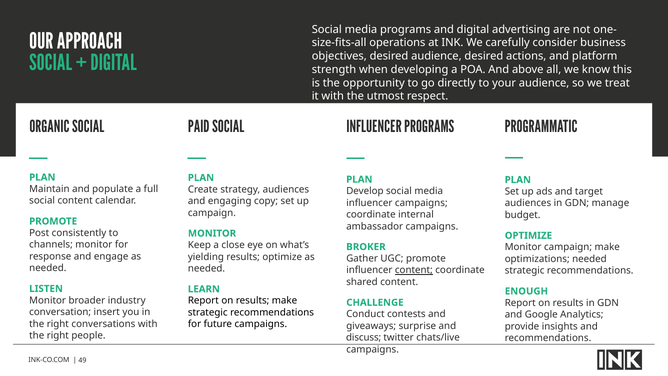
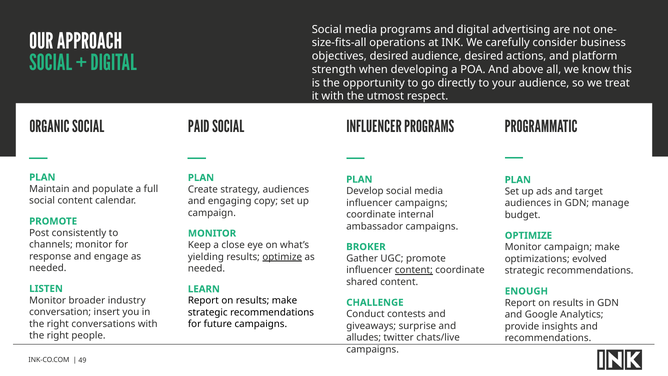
optimize at (282, 257) underline: none -> present
optimizations needed: needed -> evolved
discuss: discuss -> alludes
